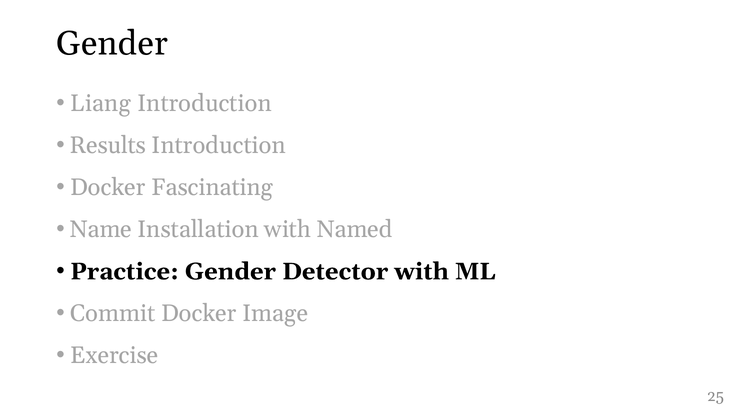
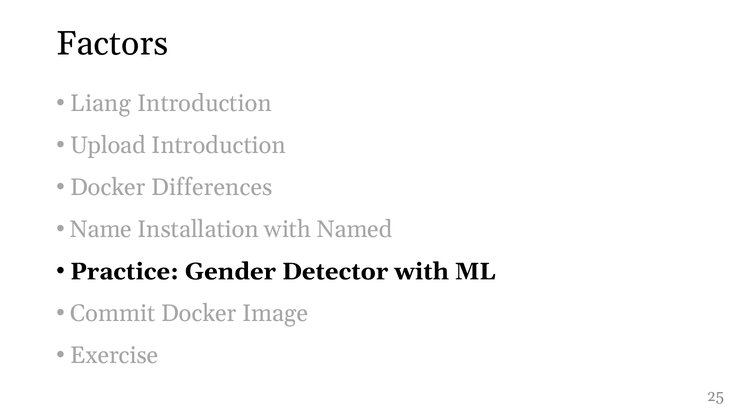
Gender at (112, 43): Gender -> Factors
Results: Results -> Upload
Fascinating: Fascinating -> Differences
